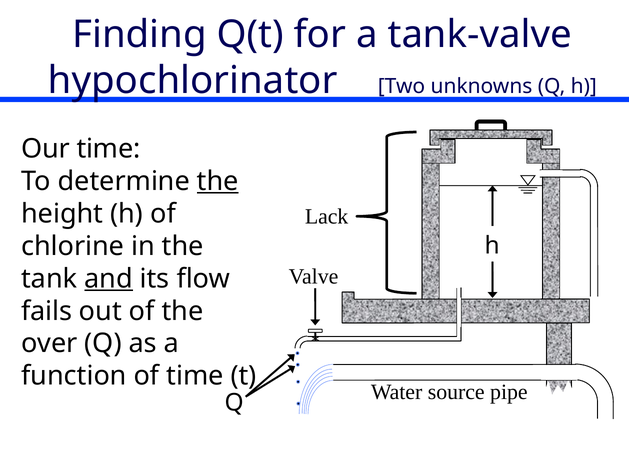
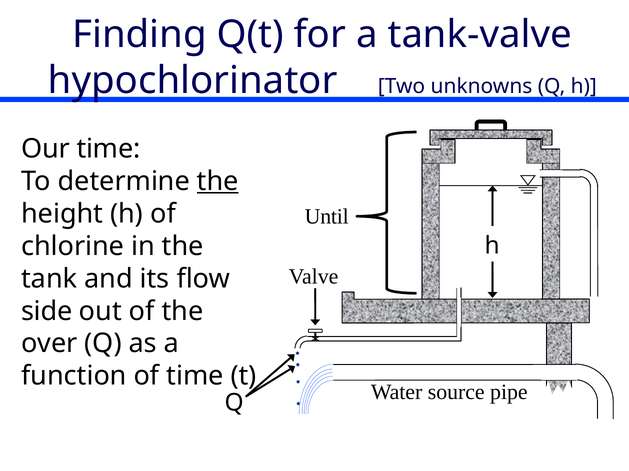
Lack: Lack -> Until
and underline: present -> none
fails: fails -> side
